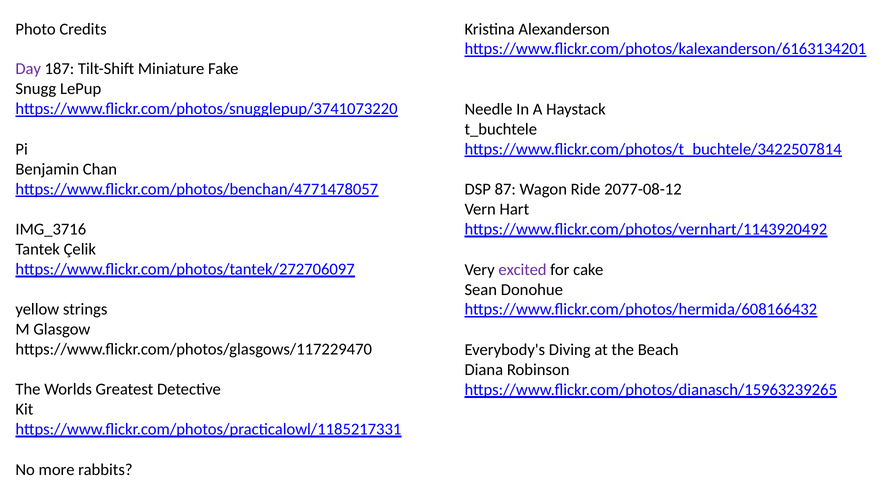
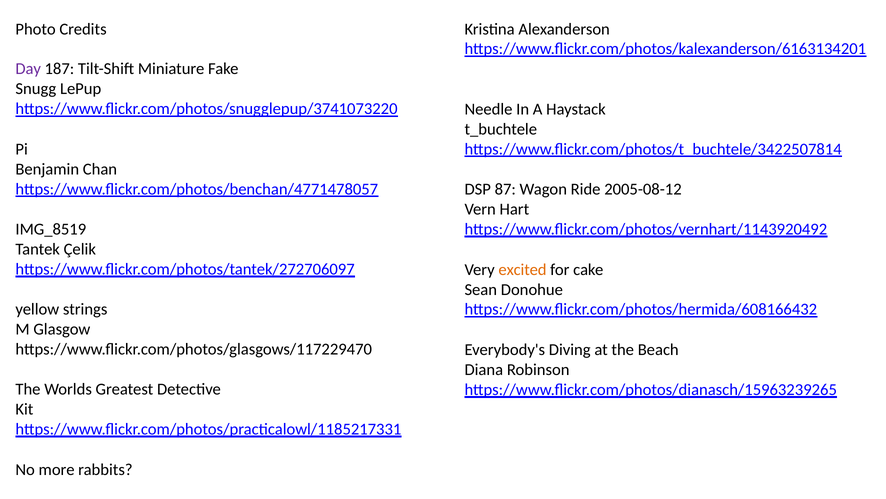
2077-08-12: 2077-08-12 -> 2005-08-12
IMG_3716: IMG_3716 -> IMG_8519
excited colour: purple -> orange
